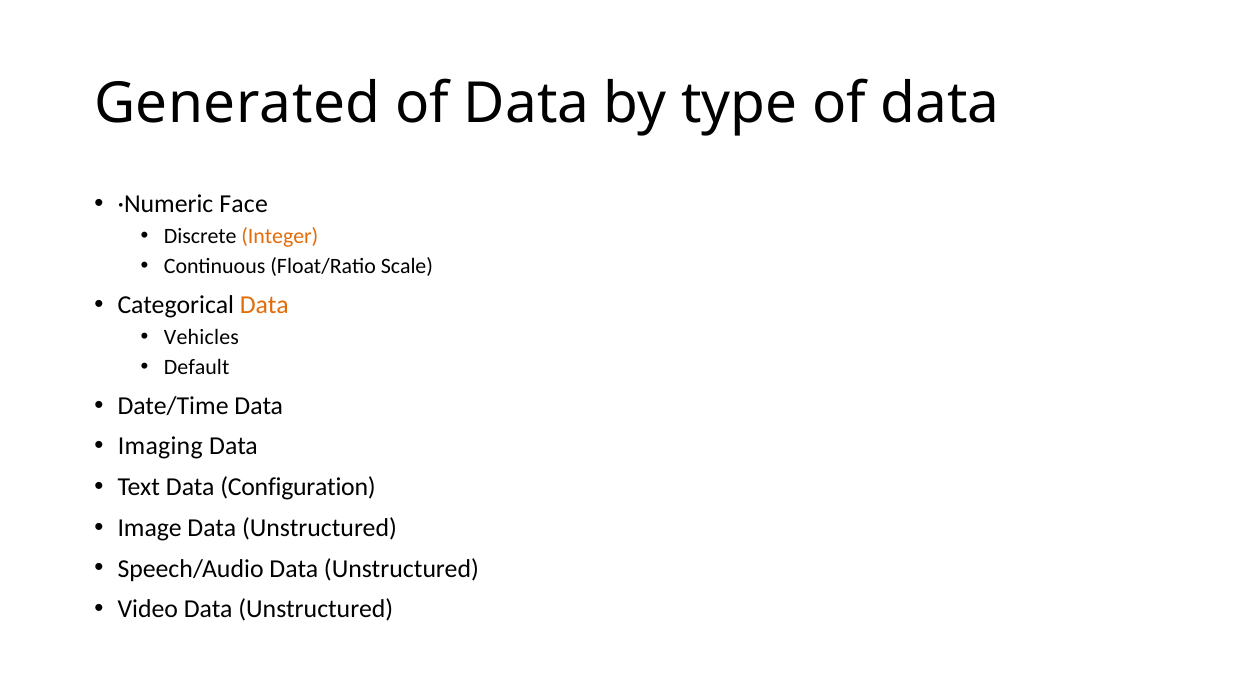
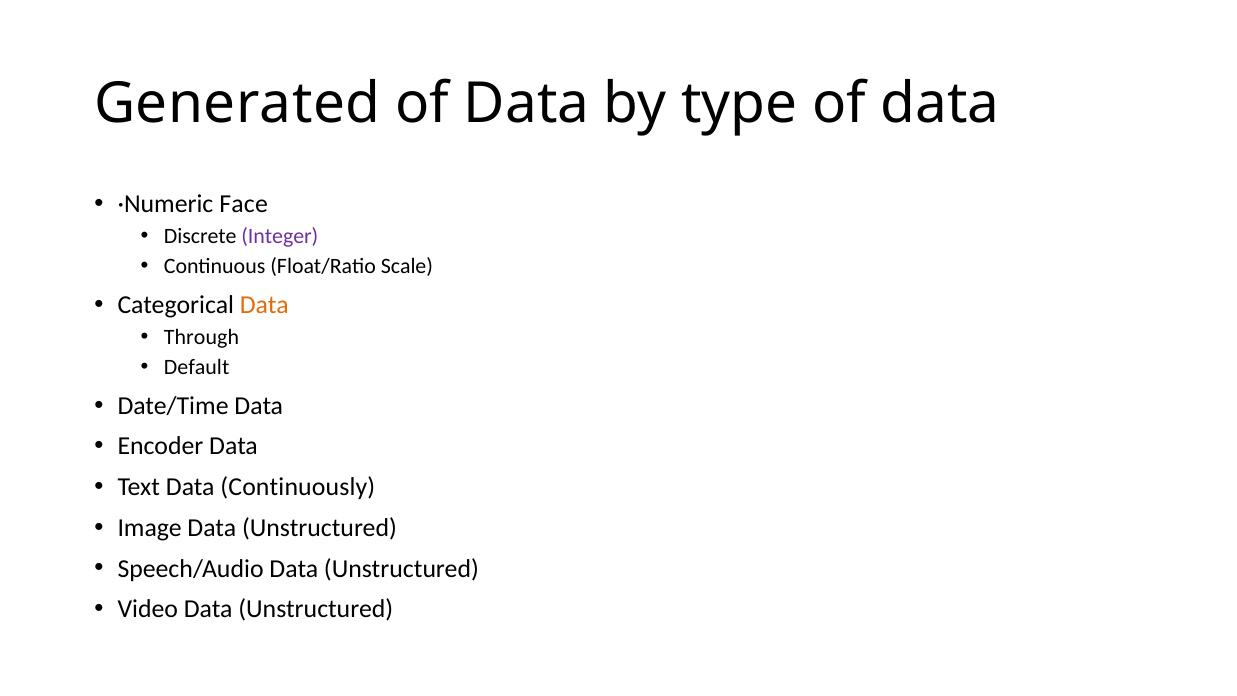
Integer colour: orange -> purple
Vehicles: Vehicles -> Through
Imaging: Imaging -> Encoder
Configuration: Configuration -> Continuously
